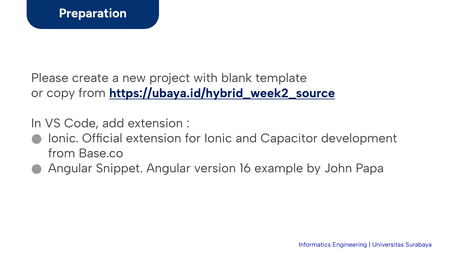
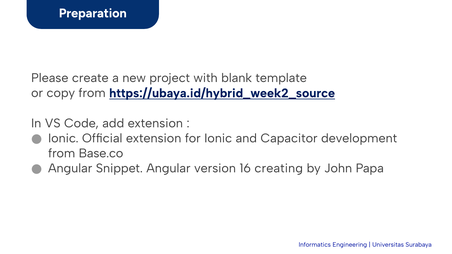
example: example -> creating
